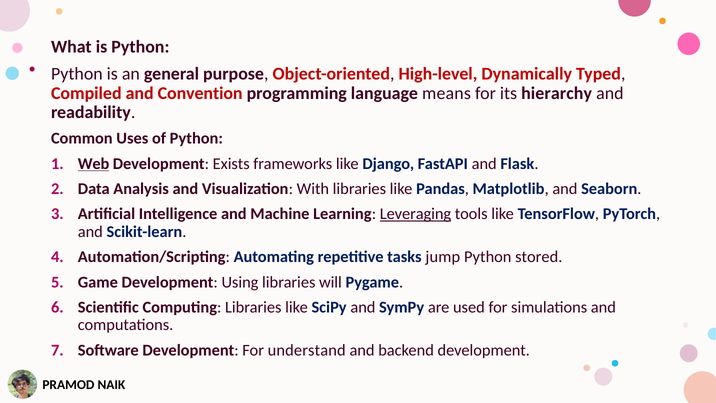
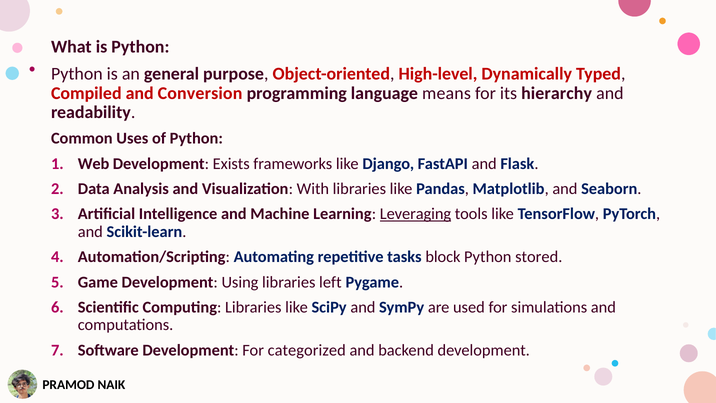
Convention: Convention -> Conversion
Web underline: present -> none
jump: jump -> block
will: will -> left
understand: understand -> categorized
